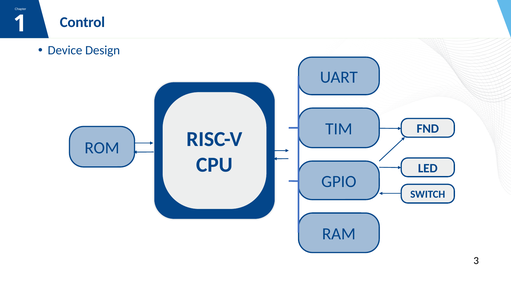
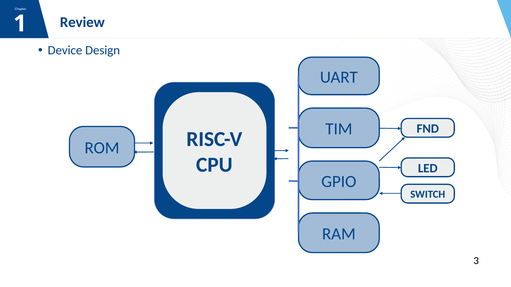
Control: Control -> Review
